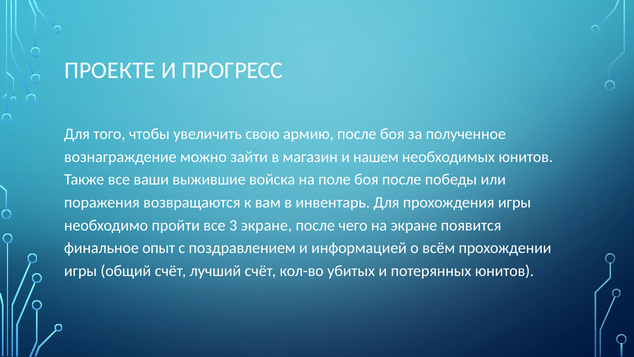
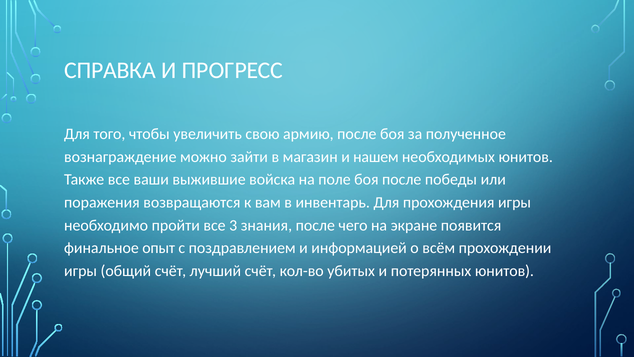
ПРОЕКТЕ: ПРОЕКТЕ -> СПРАВКА
3 экране: экране -> знания
